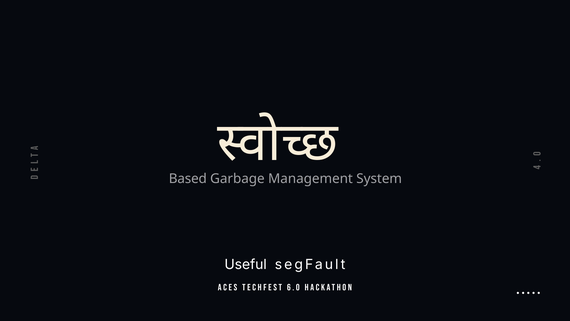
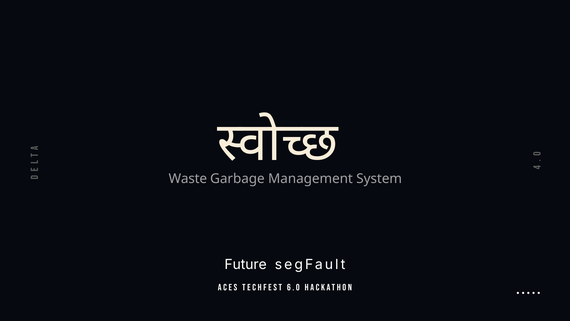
Based: Based -> Waste
Useful: Useful -> Future
